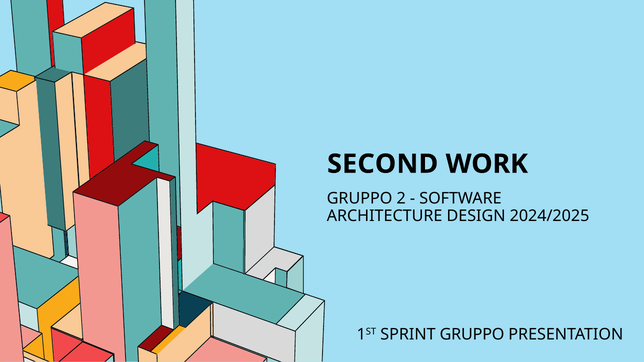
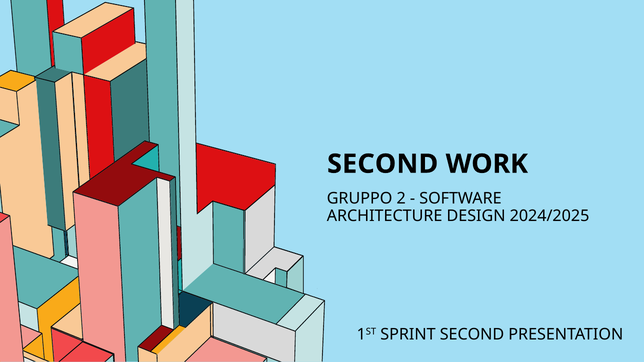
SPRINT GRUPPO: GRUPPO -> SECOND
